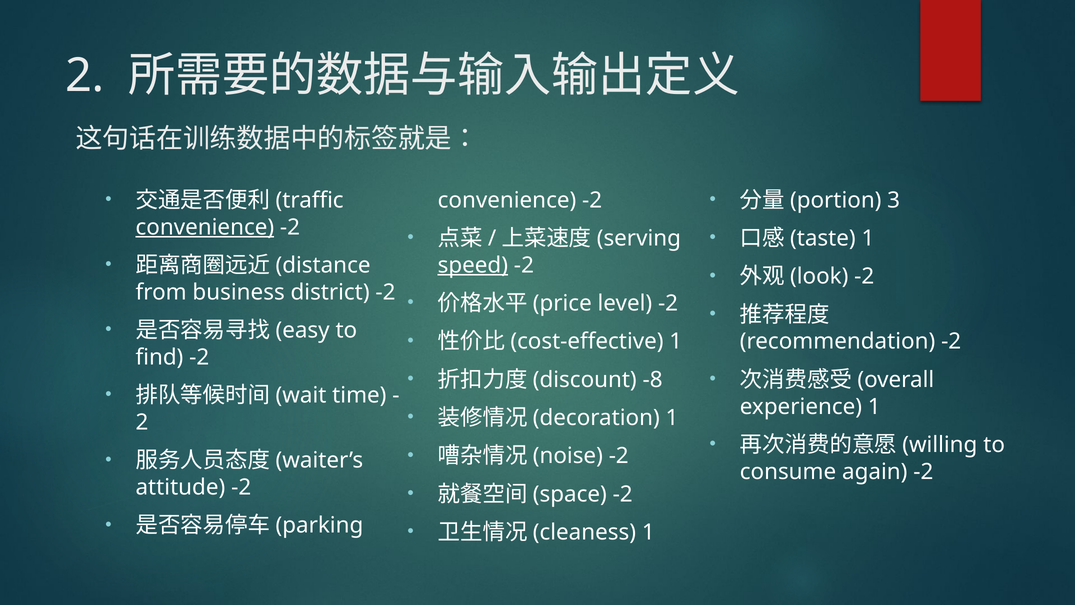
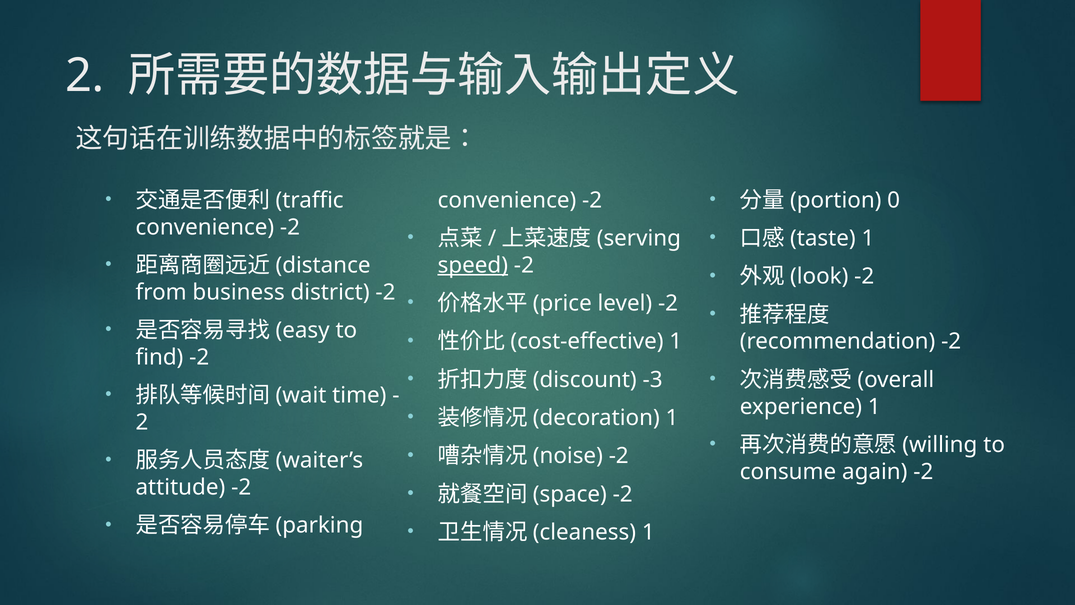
3: 3 -> 0
convenience at (205, 227) underline: present -> none
-8: -8 -> -3
